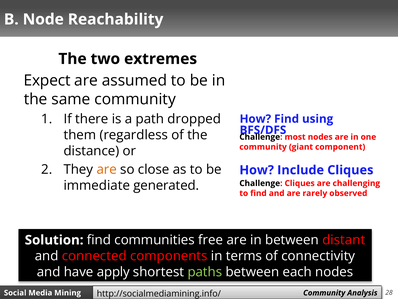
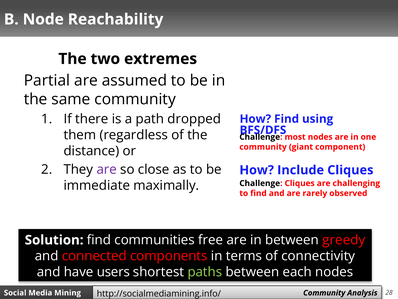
Expect: Expect -> Partial
are at (107, 169) colour: orange -> purple
generated: generated -> maximally
distant: distant -> greedy
apply: apply -> users
